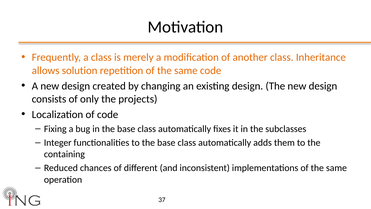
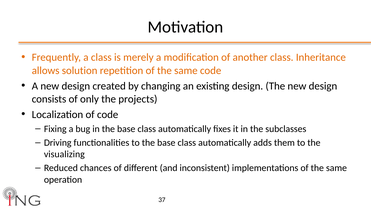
Integer: Integer -> Driving
containing: containing -> visualizing
